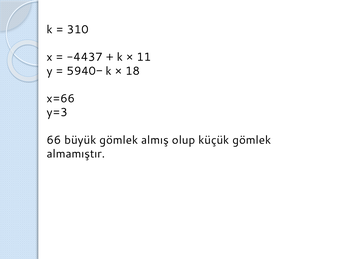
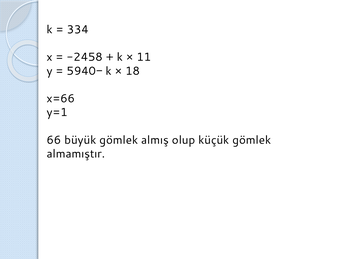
310: 310 -> 334
-4437: -4437 -> -2458
y=3: y=3 -> y=1
